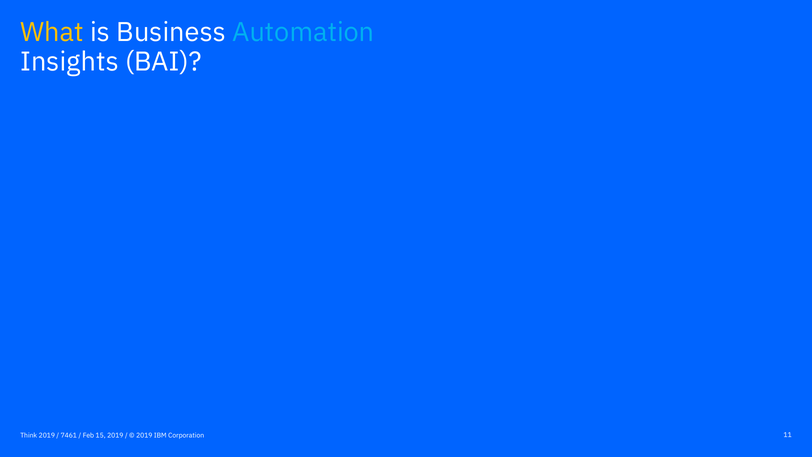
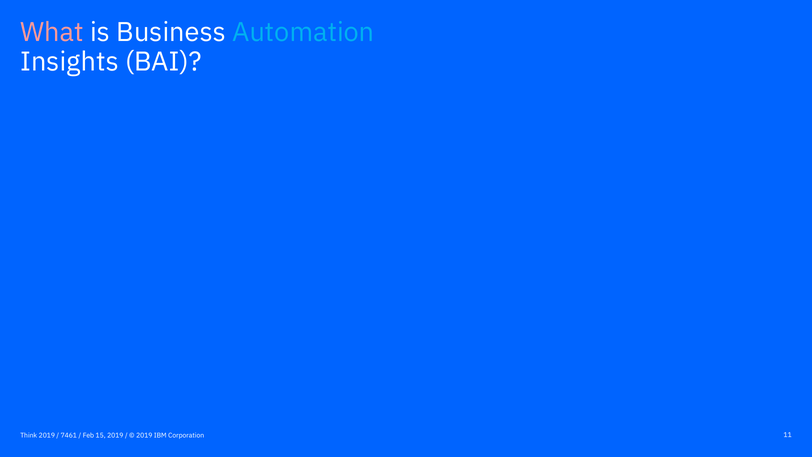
What colour: yellow -> pink
